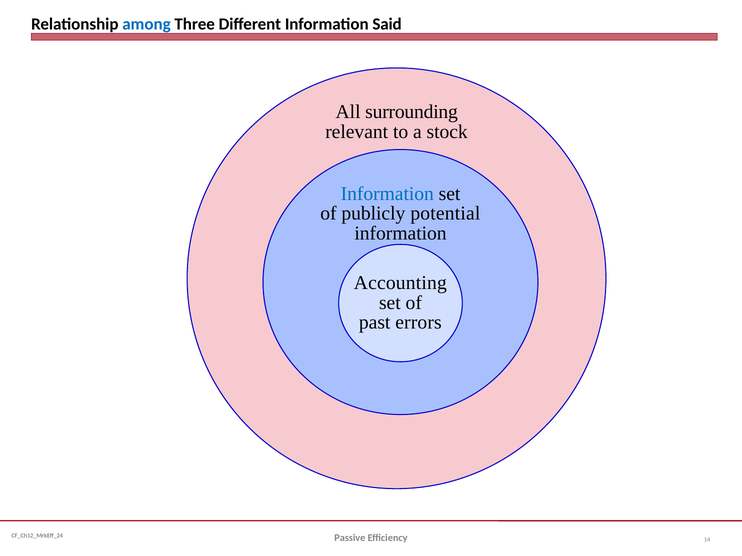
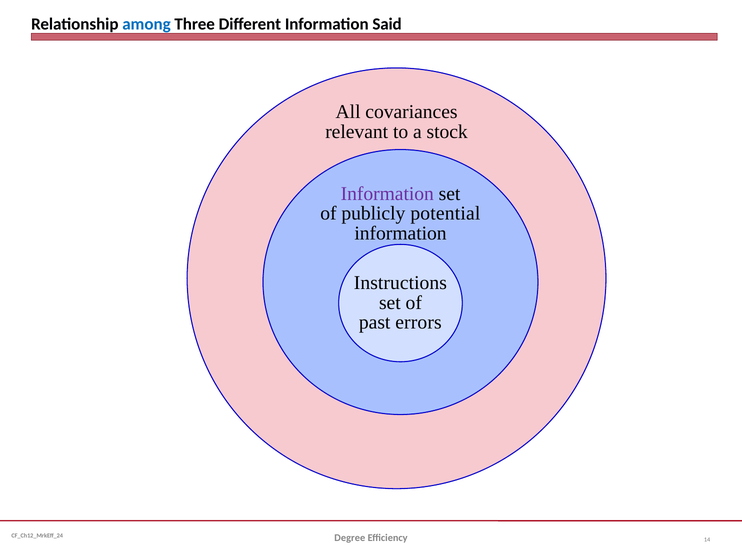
surrounding: surrounding -> covariances
Information at (387, 194) colour: blue -> purple
Accounting: Accounting -> Instructions
Passive: Passive -> Degree
